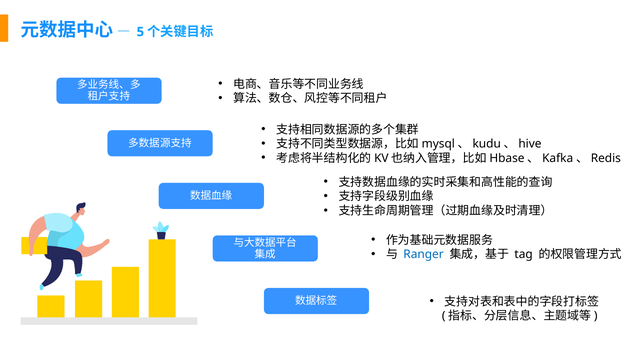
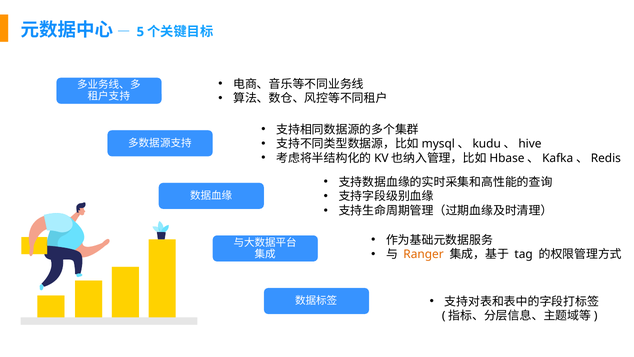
Ranger colour: blue -> orange
